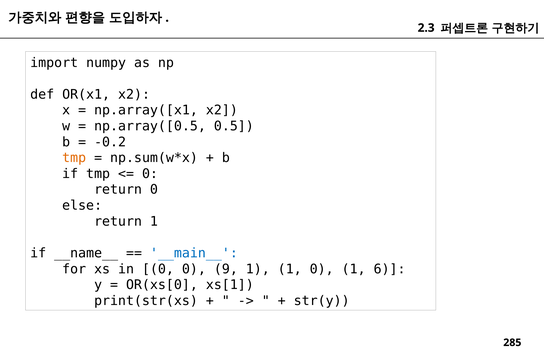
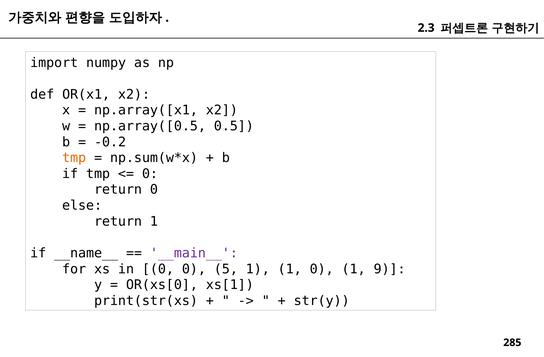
__main__ colour: blue -> purple
9: 9 -> 5
6: 6 -> 9
